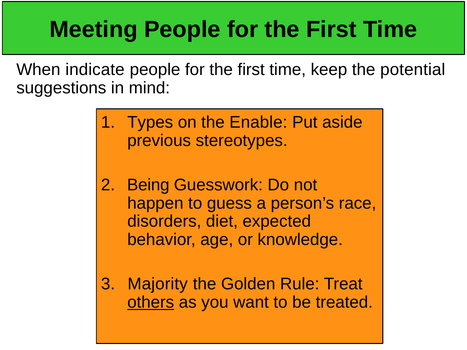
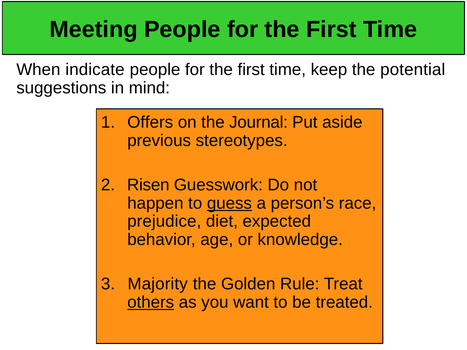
Types: Types -> Offers
Enable: Enable -> Journal
Being: Being -> Risen
guess underline: none -> present
disorders: disorders -> prejudice
